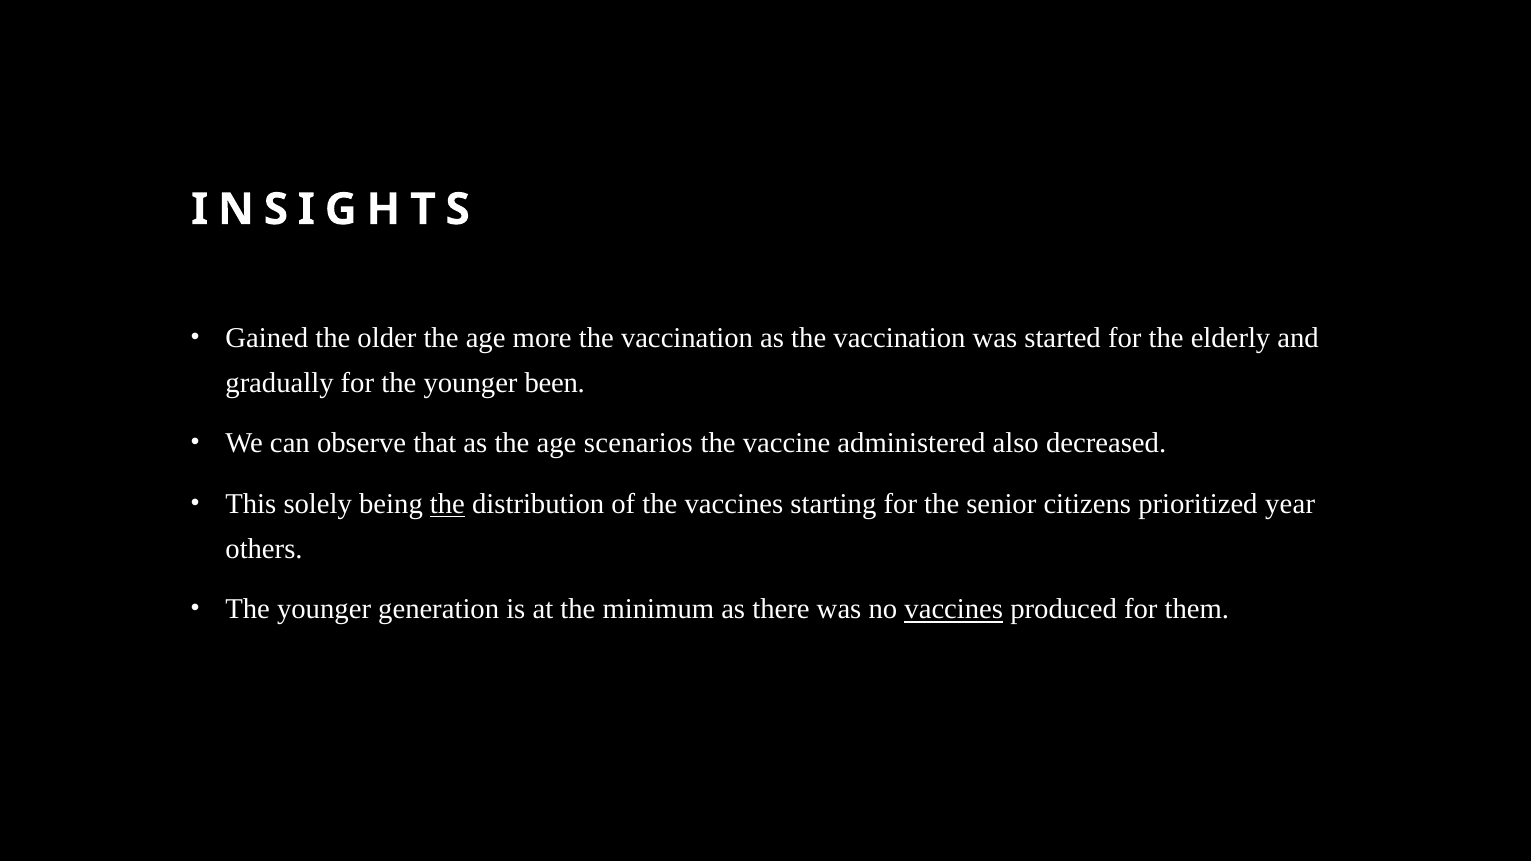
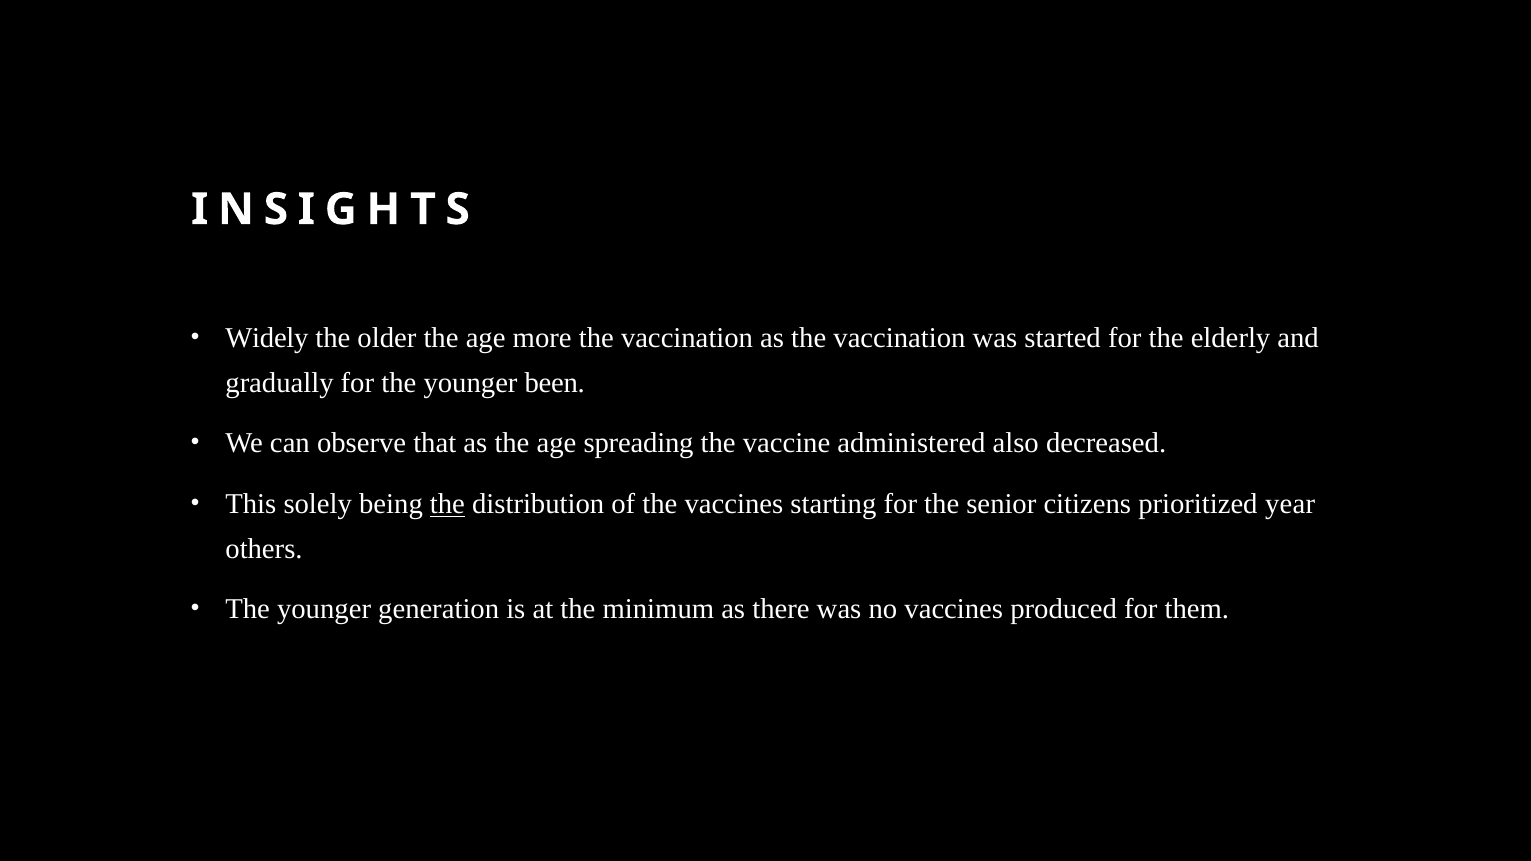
Gained: Gained -> Widely
scenarios: scenarios -> spreading
vaccines at (954, 610) underline: present -> none
